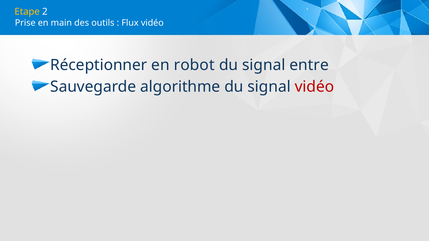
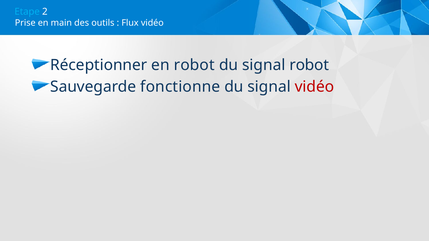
Etape colour: yellow -> light blue
signal entre: entre -> robot
algorithme: algorithme -> fonctionne
